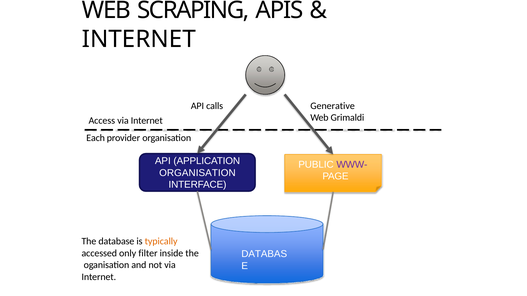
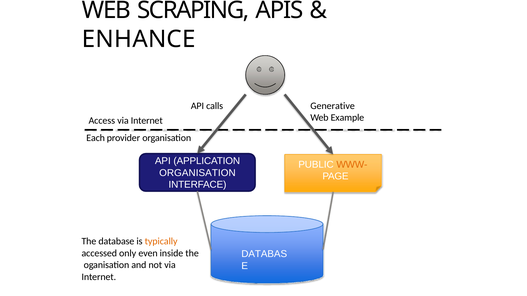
INTERNET at (139, 39): INTERNET -> ENHANCE
Grimaldi: Grimaldi -> Example
WWW- colour: purple -> orange
filter: filter -> even
